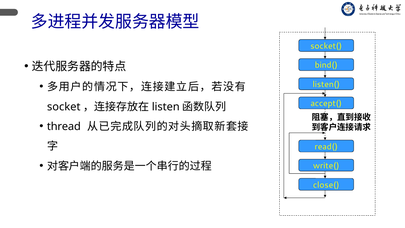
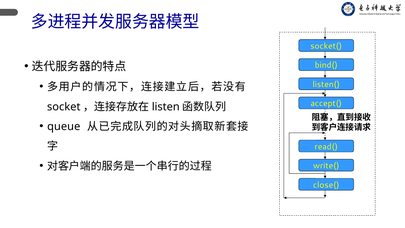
thread: thread -> queue
